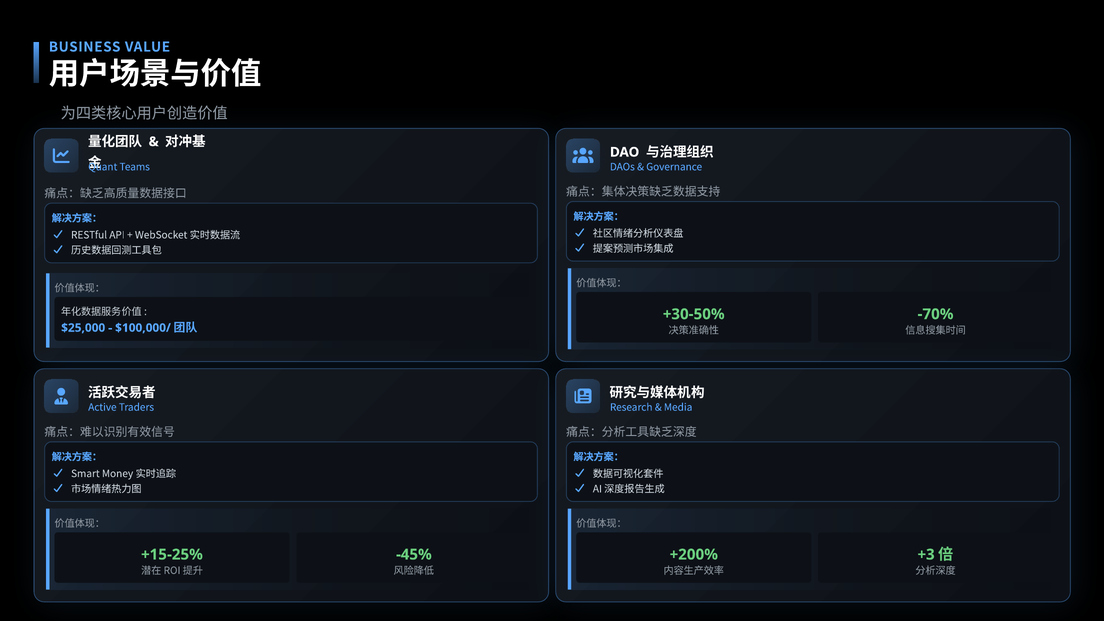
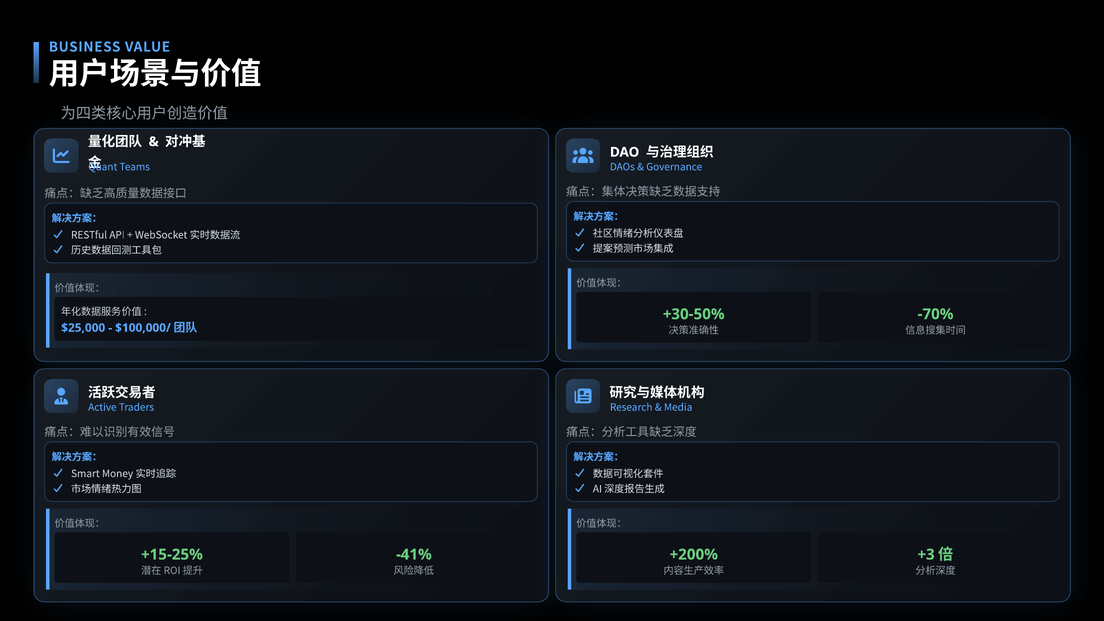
-45%: -45% -> -41%
